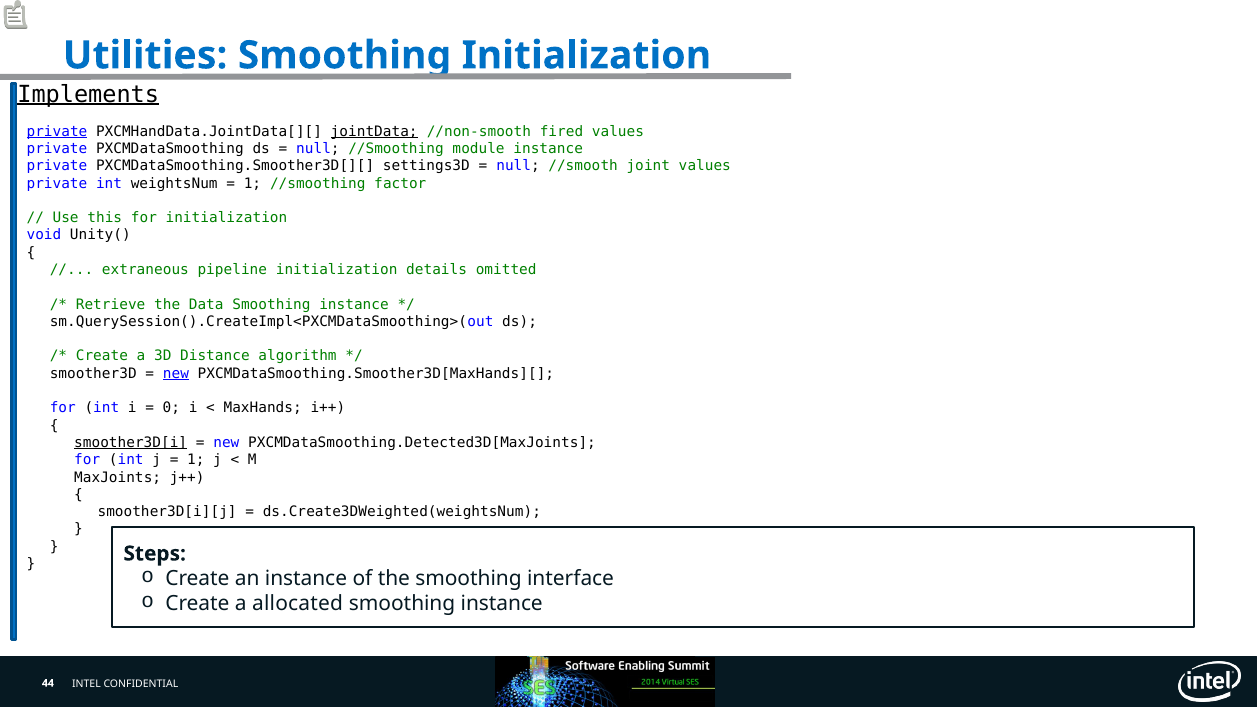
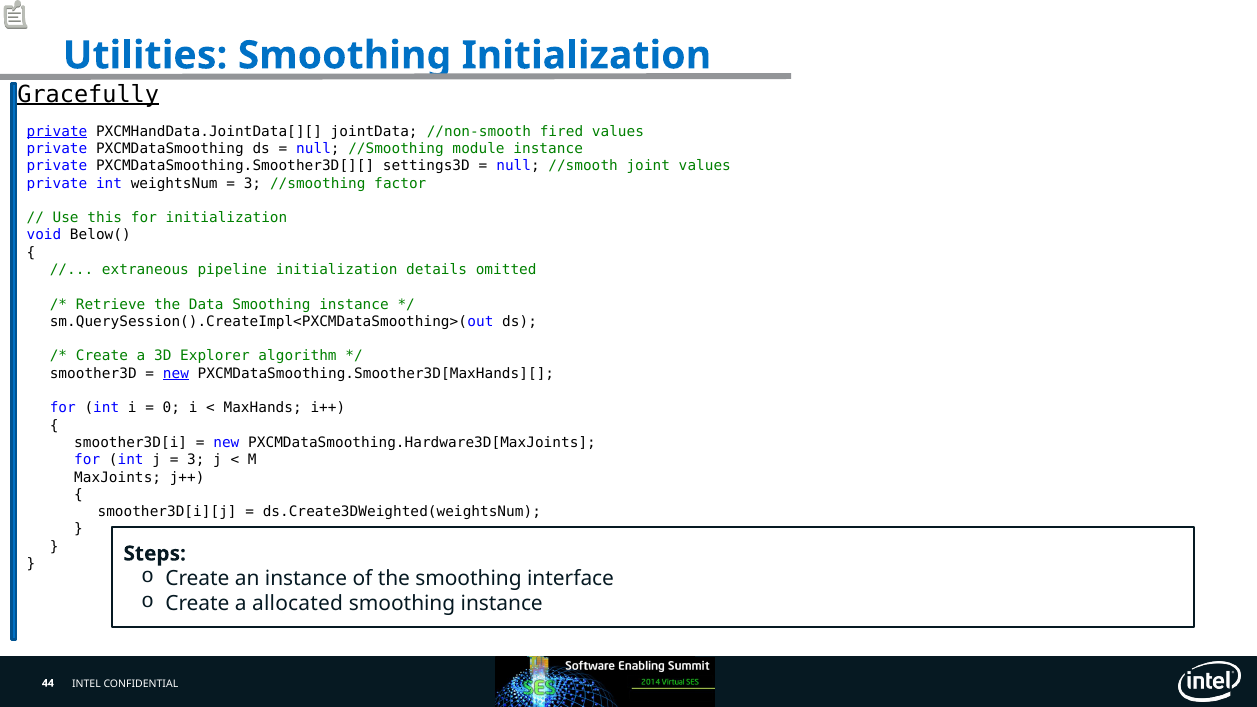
Implements: Implements -> Gracefully
jointData underline: present -> none
1 at (252, 183): 1 -> 3
Unity(: Unity( -> Below(
Distance: Distance -> Explorer
smoother3D[i underline: present -> none
PXCMDataSmoothing.Detected3D[MaxJoints: PXCMDataSmoothing.Detected3D[MaxJoints -> PXCMDataSmoothing.Hardware3D[MaxJoints
1 at (196, 460): 1 -> 3
